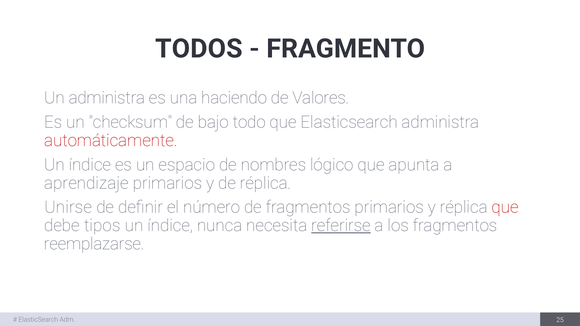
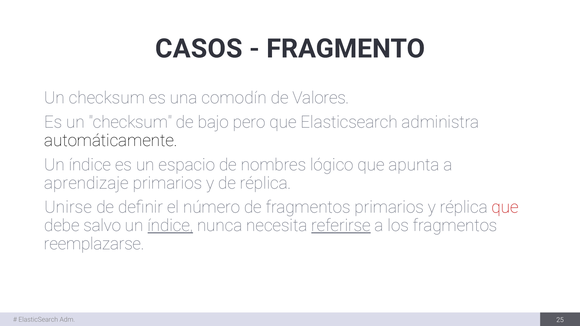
TODOS: TODOS -> CASOS
administra at (107, 98): administra -> checksum
haciendo: haciendo -> comodín
todo: todo -> pero
automáticamente colour: red -> black
tipos: tipos -> salvo
índice at (170, 226) underline: none -> present
